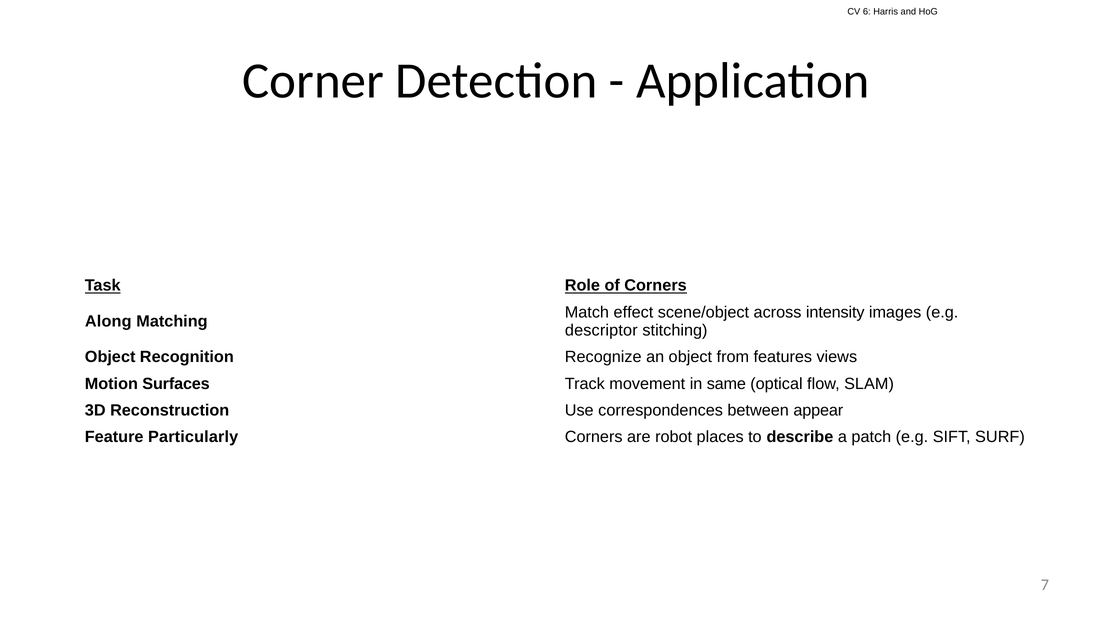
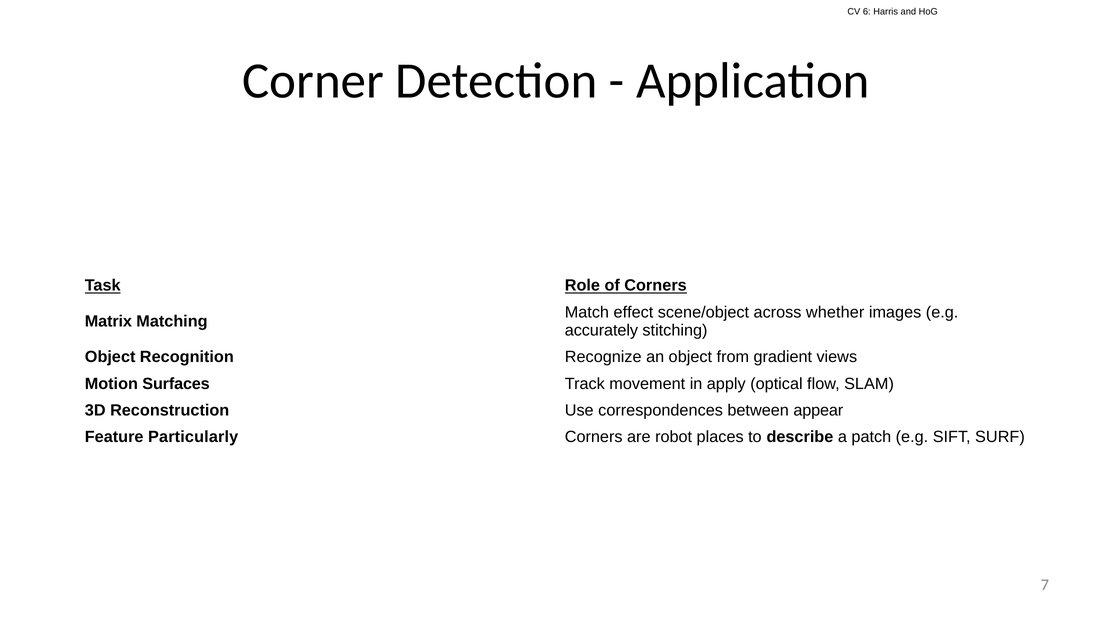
intensity: intensity -> whether
Along: Along -> Matrix
descriptor: descriptor -> accurately
features: features -> gradient
same: same -> apply
